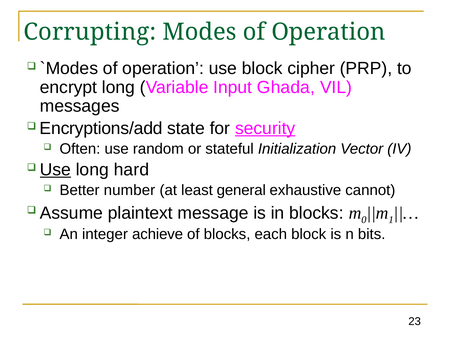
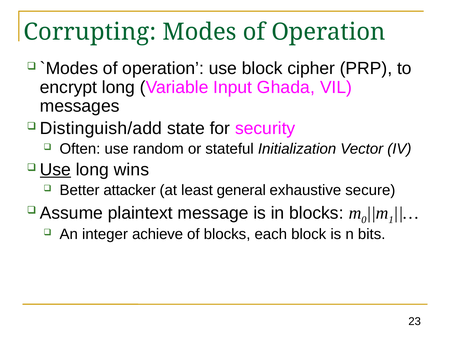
Encryptions/add: Encryptions/add -> Distinguish/add
security underline: present -> none
hard: hard -> wins
number: number -> attacker
cannot: cannot -> secure
